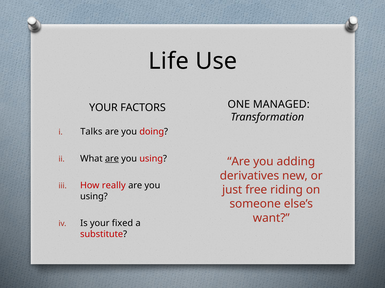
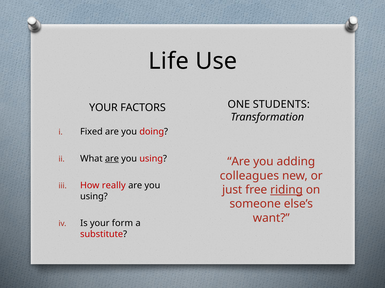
MANAGED: MANAGED -> STUDENTS
Talks: Talks -> Fixed
derivatives: derivatives -> colleagues
riding underline: none -> present
fixed: fixed -> form
